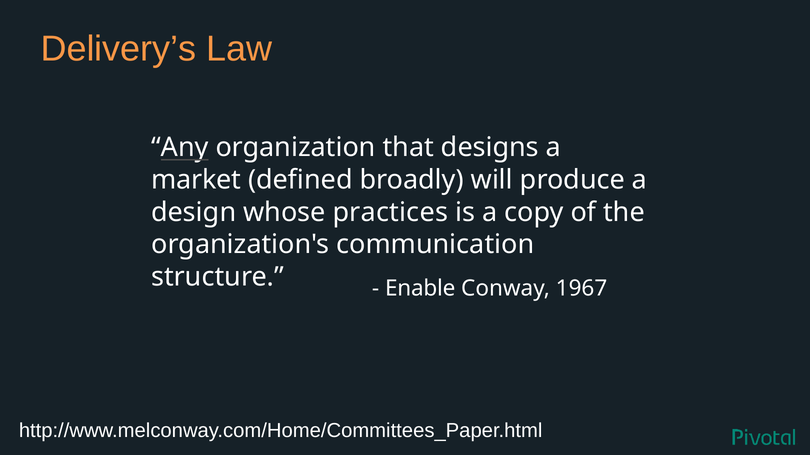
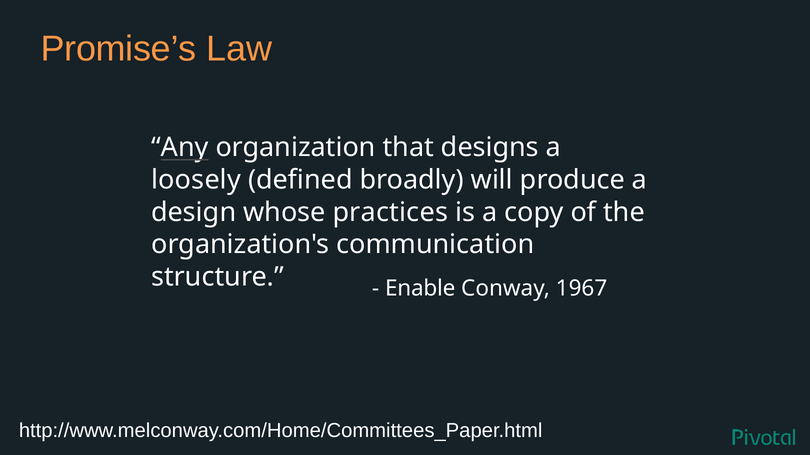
Delivery’s: Delivery’s -> Promise’s
market: market -> loosely
